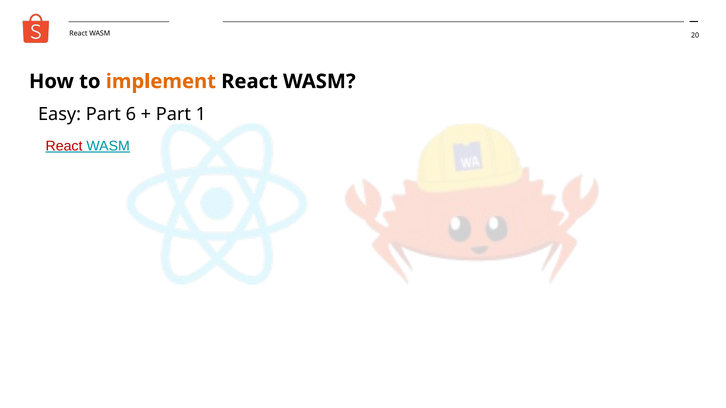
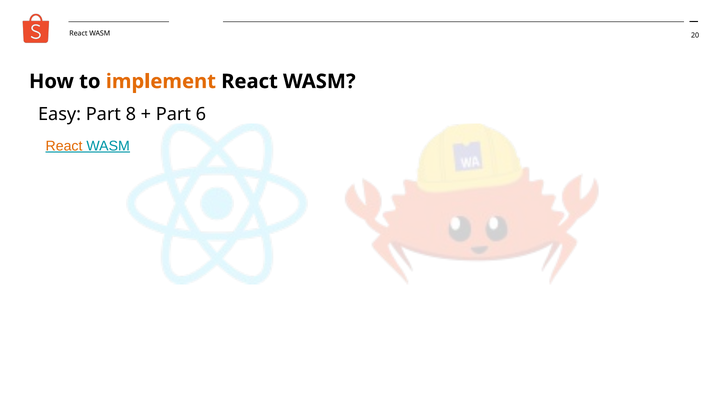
6: 6 -> 8
1: 1 -> 6
React at (64, 146) colour: red -> orange
